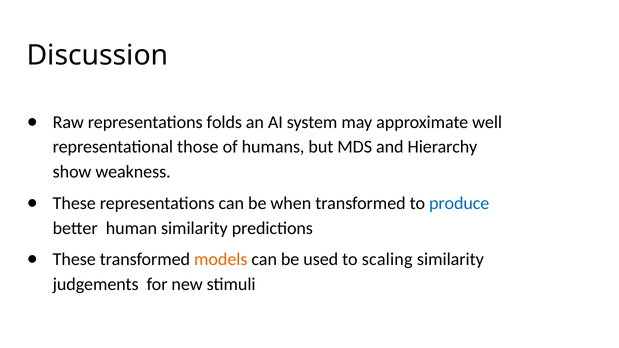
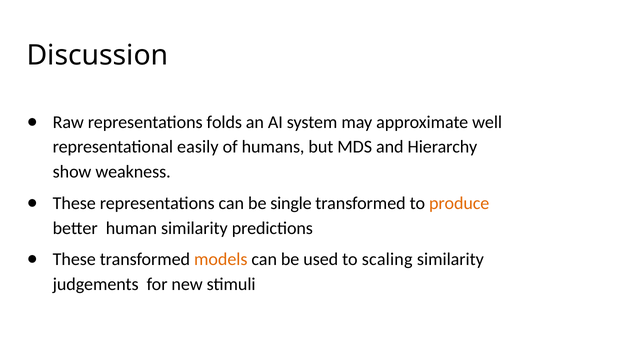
those: those -> easily
when: when -> single
produce colour: blue -> orange
